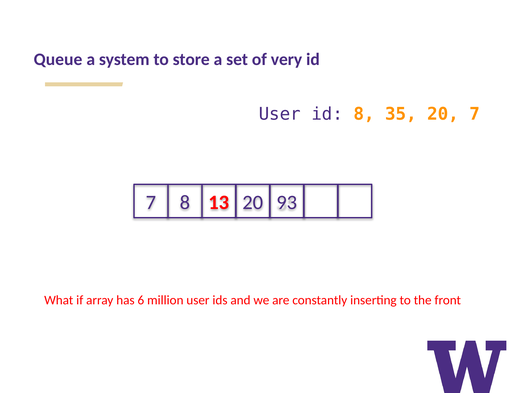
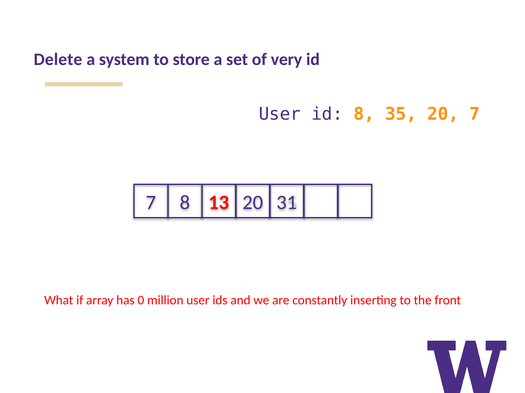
Queue: Queue -> Delete
93: 93 -> 31
6: 6 -> 0
